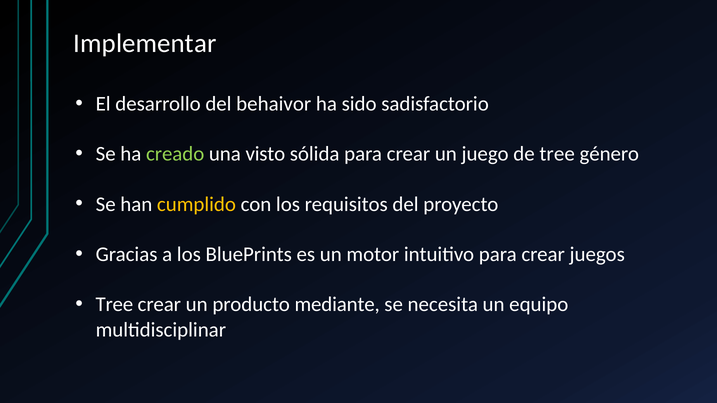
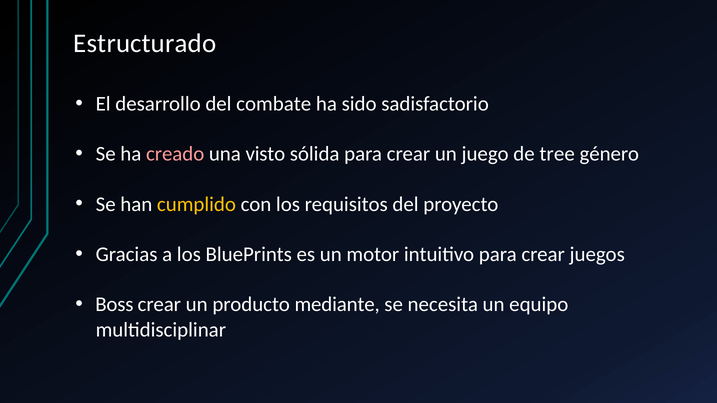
Implementar: Implementar -> Estructurado
behaivor: behaivor -> combate
creado colour: light green -> pink
Tree at (114, 305): Tree -> Boss
